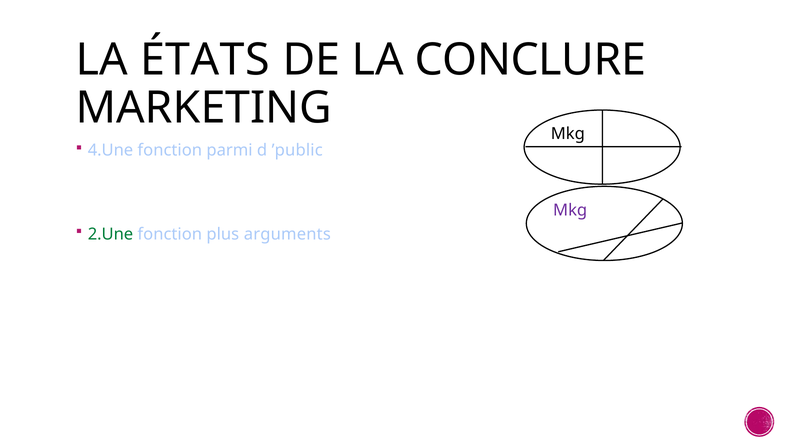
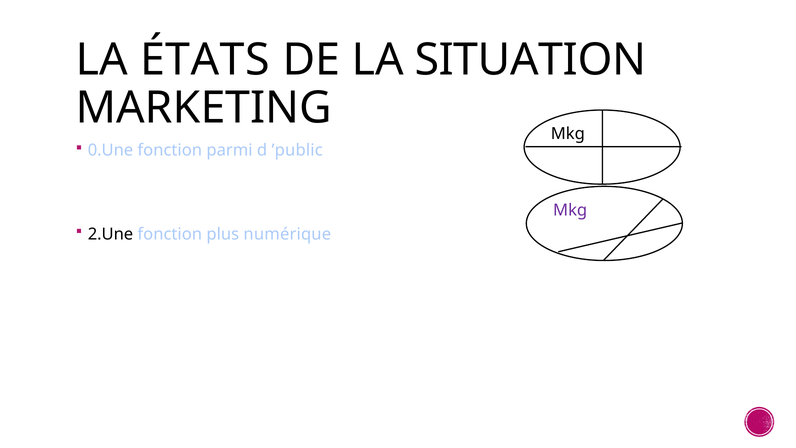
CONCLURE: CONCLURE -> SITUATION
4.Une: 4.Une -> 0.Une
2.Une colour: green -> black
arguments: arguments -> numérique
